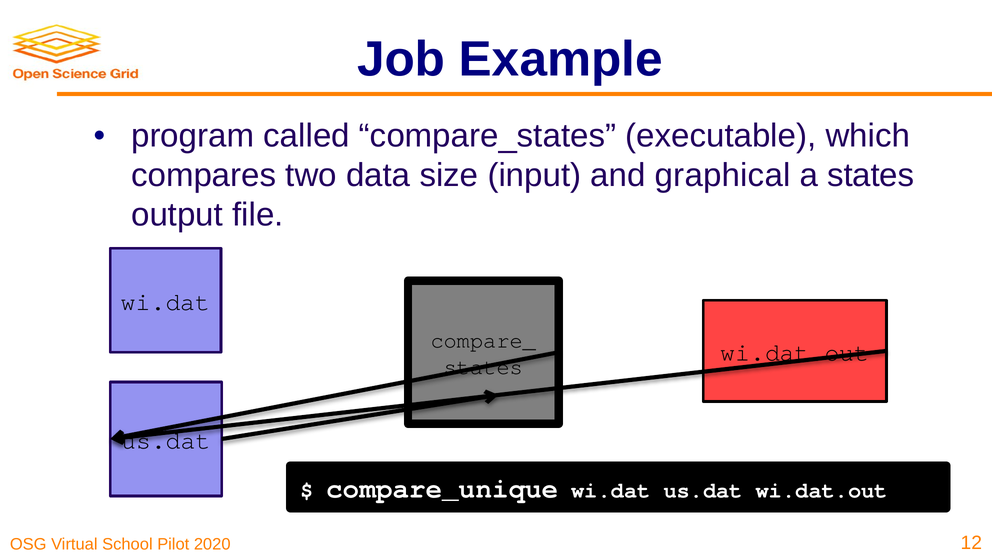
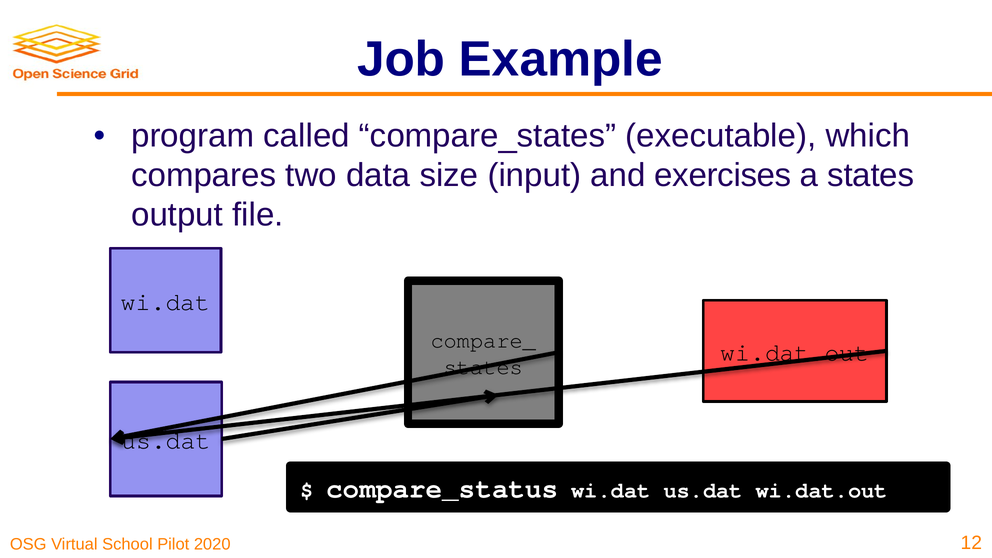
graphical: graphical -> exercises
compare_unique: compare_unique -> compare_status
